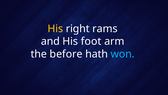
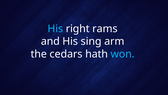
His at (55, 29) colour: yellow -> light blue
foot: foot -> sing
before: before -> cedars
